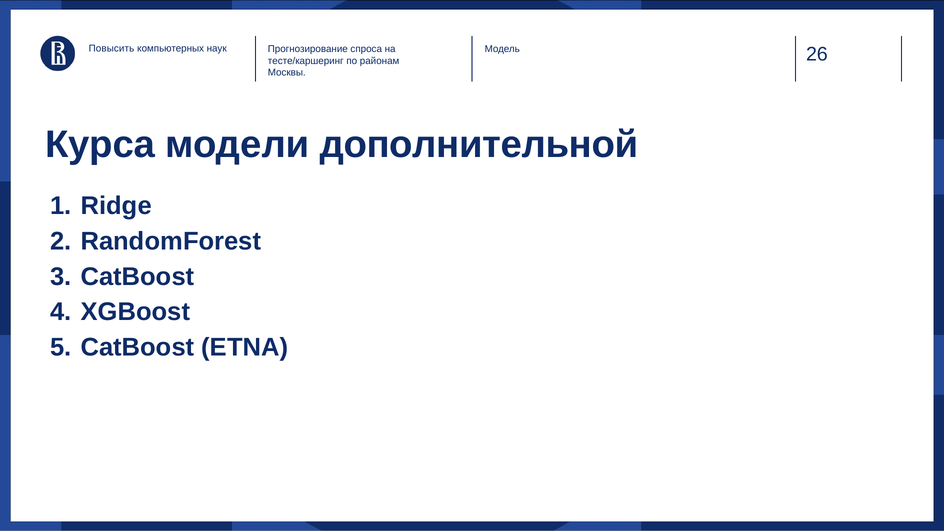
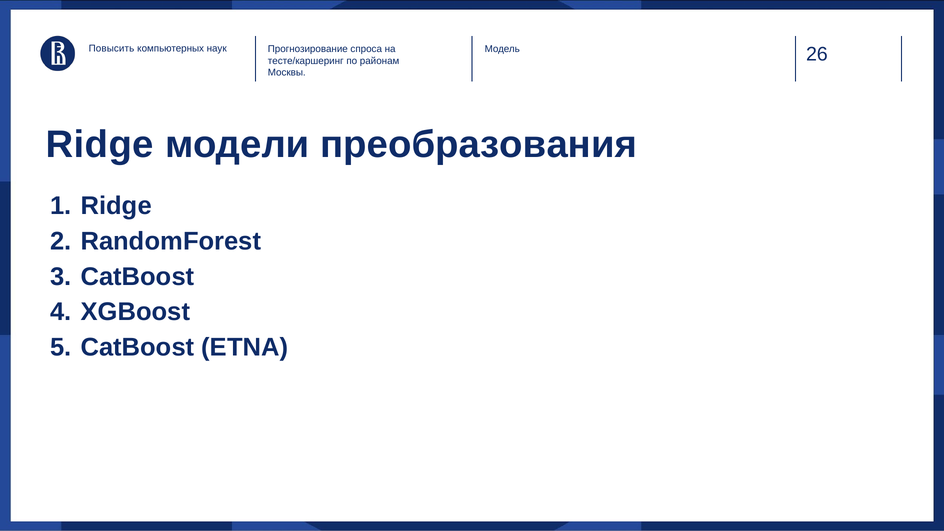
Курса at (100, 145): Курса -> Ridge
дополнительной: дополнительной -> преобразования
